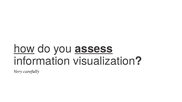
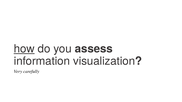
assess underline: present -> none
